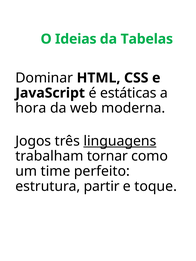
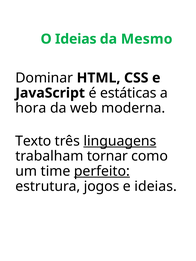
Tabelas: Tabelas -> Mesmo
Jogos: Jogos -> Texto
perfeito underline: none -> present
partir: partir -> jogos
e toque: toque -> ideias
